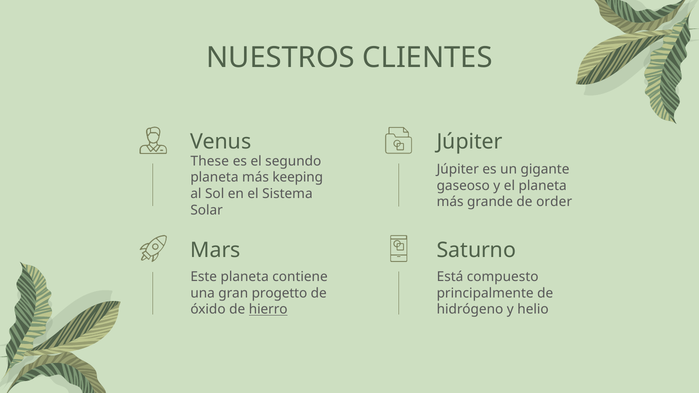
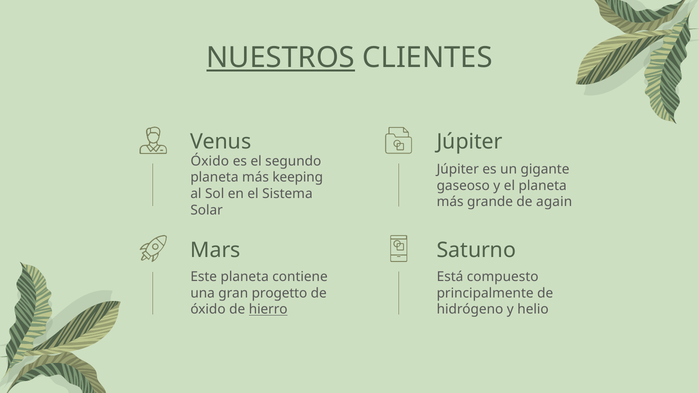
NUESTROS underline: none -> present
These at (210, 161): These -> Óxido
order: order -> again
